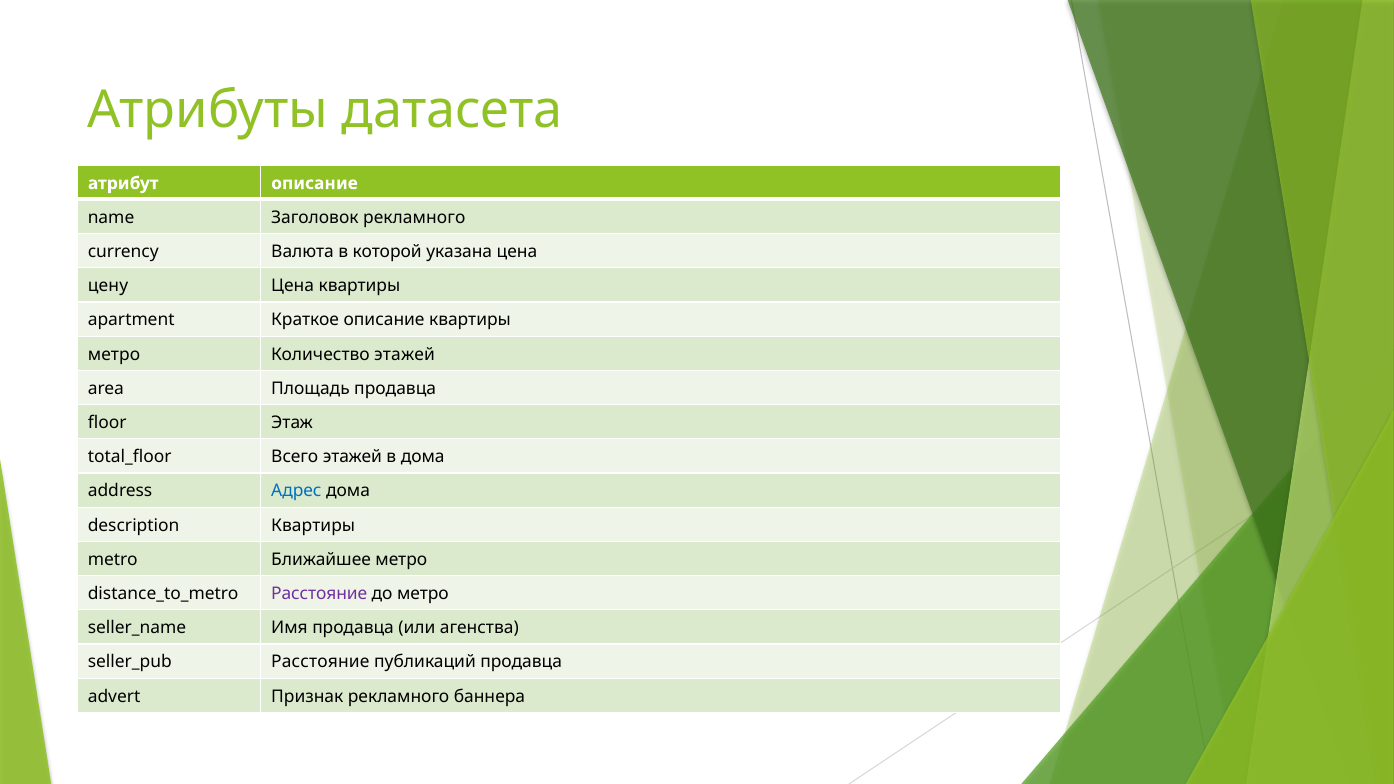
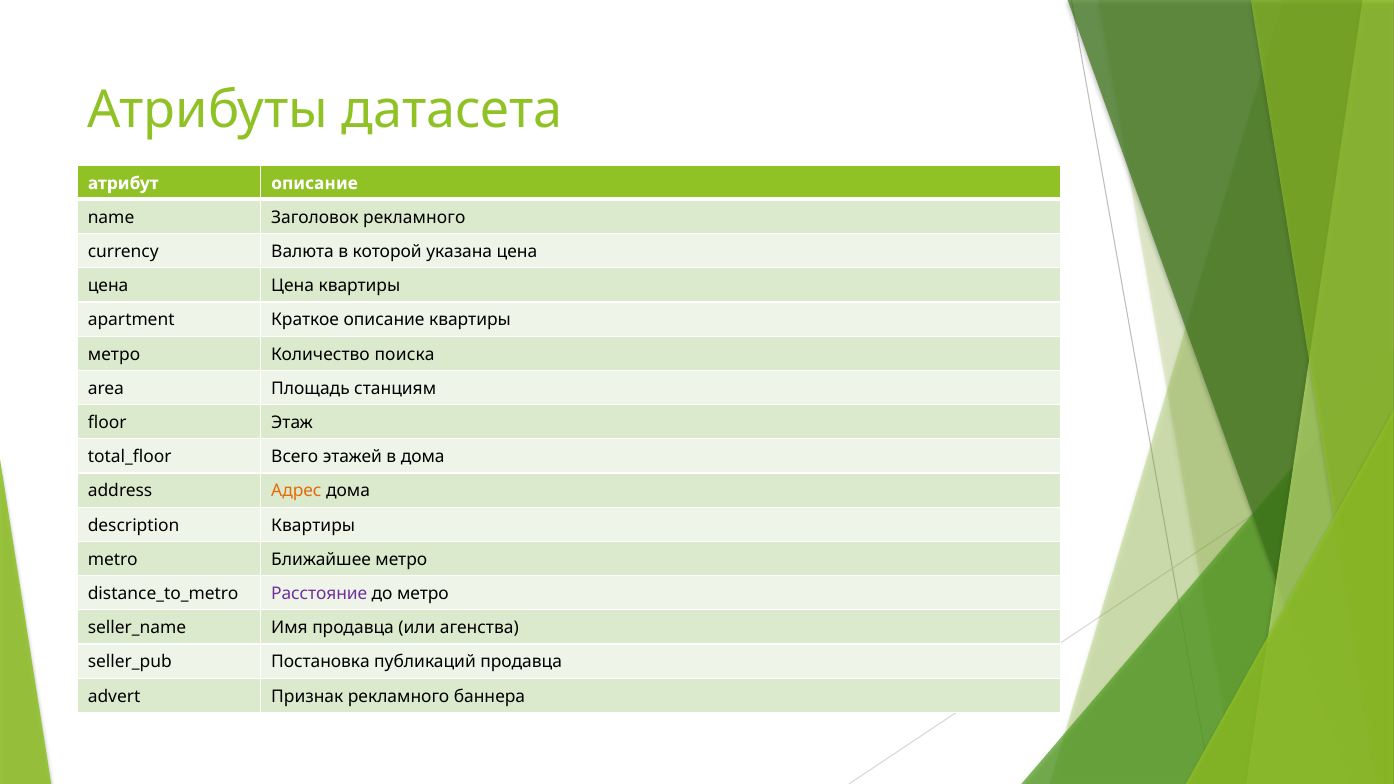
цену at (108, 286): цену -> цена
Количество этажей: этажей -> поиска
Площадь продавца: продавца -> станциям
Адрес colour: blue -> orange
Расстояние at (320, 662): Расстояние -> Постановка
